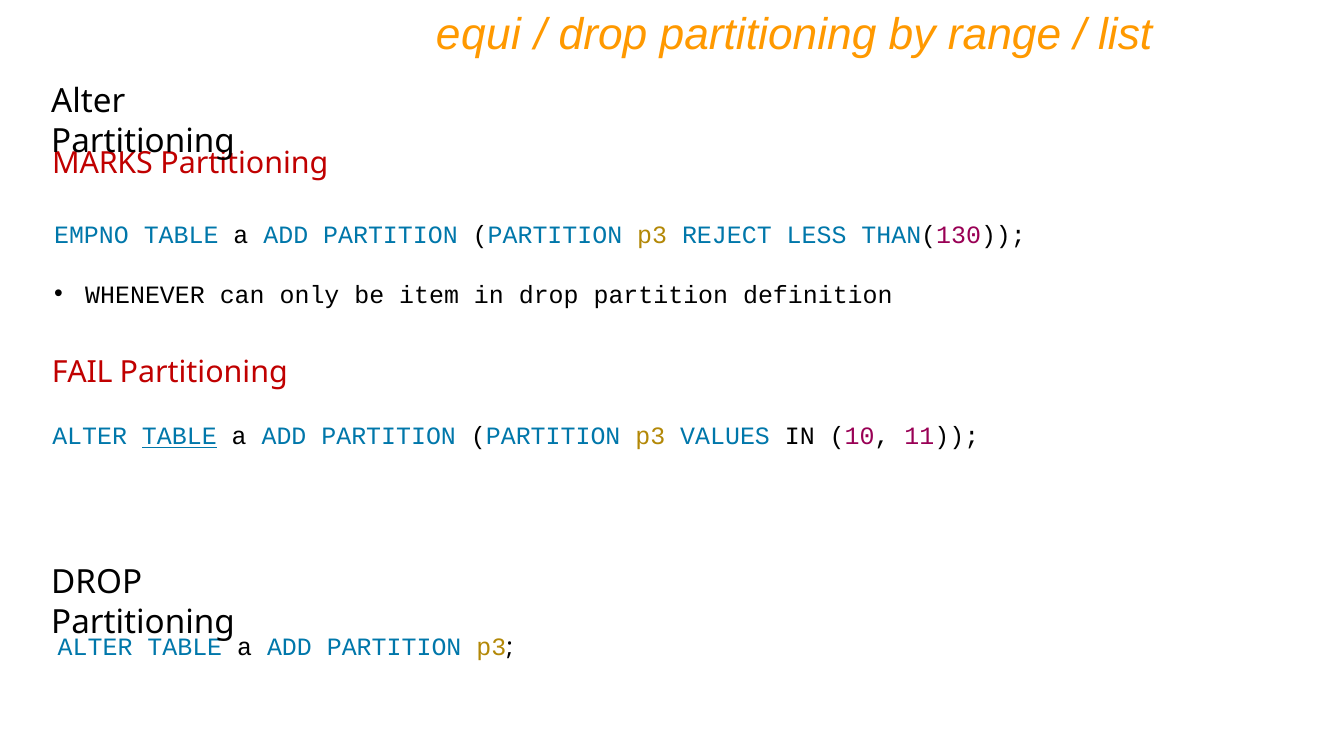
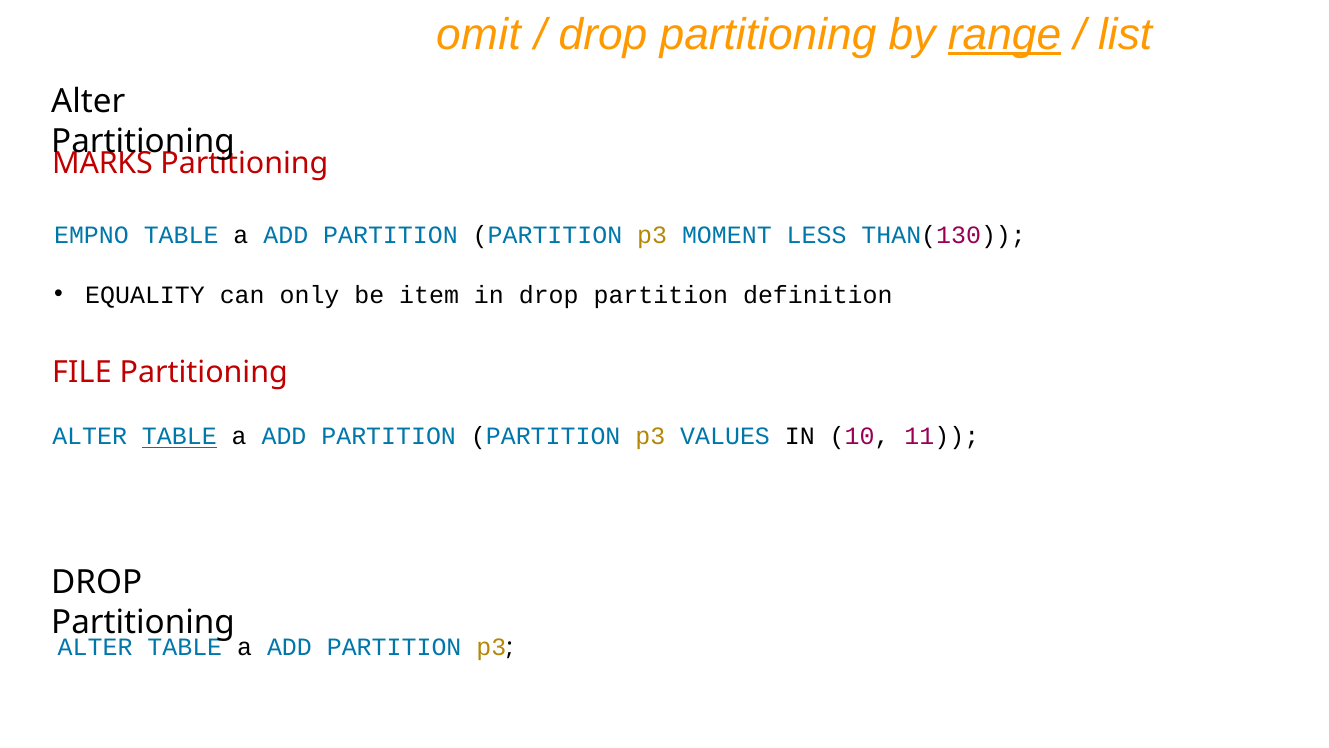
equi: equi -> omit
range underline: none -> present
REJECT: REJECT -> MOMENT
WHENEVER: WHENEVER -> EQUALITY
FAIL: FAIL -> FILE
